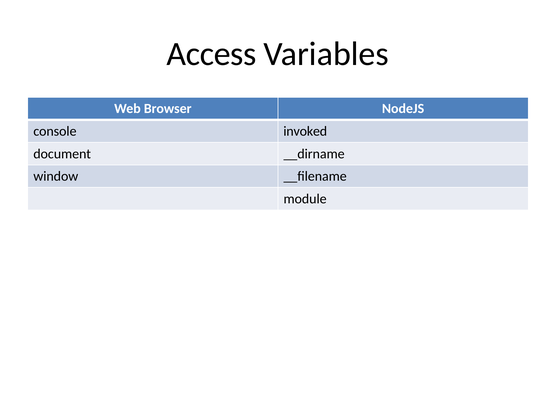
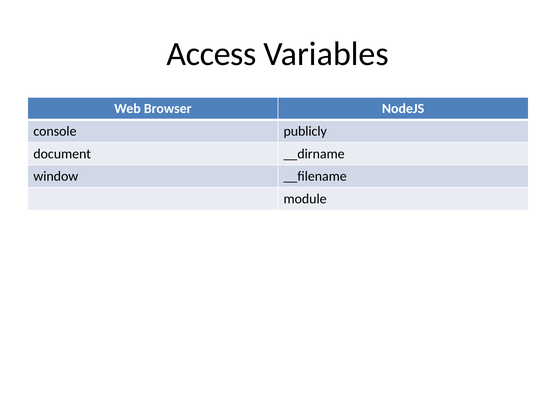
invoked: invoked -> publicly
